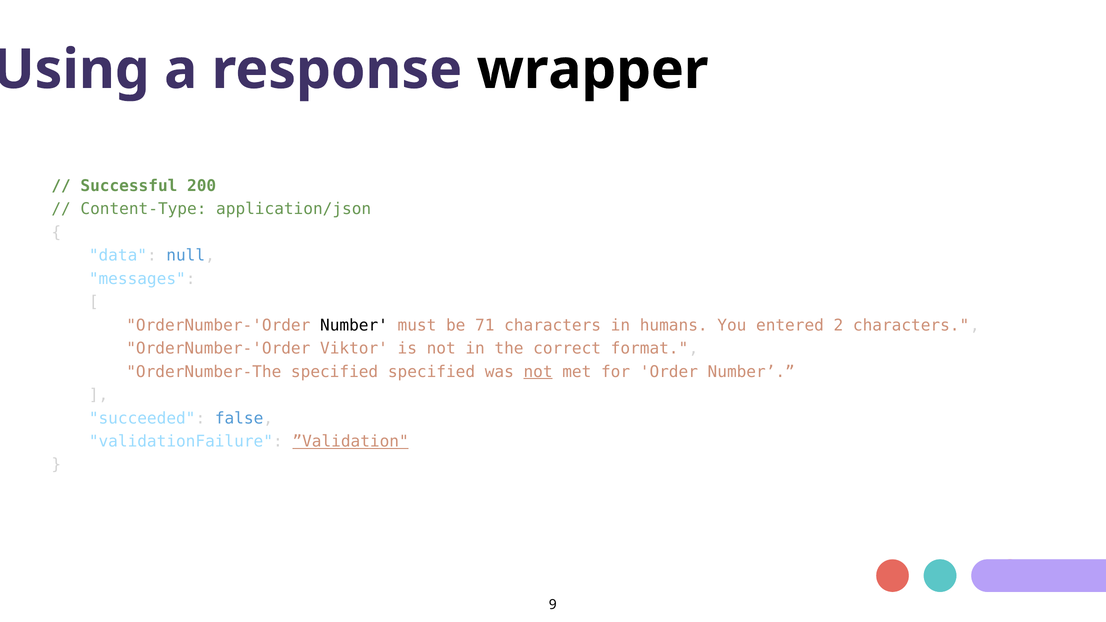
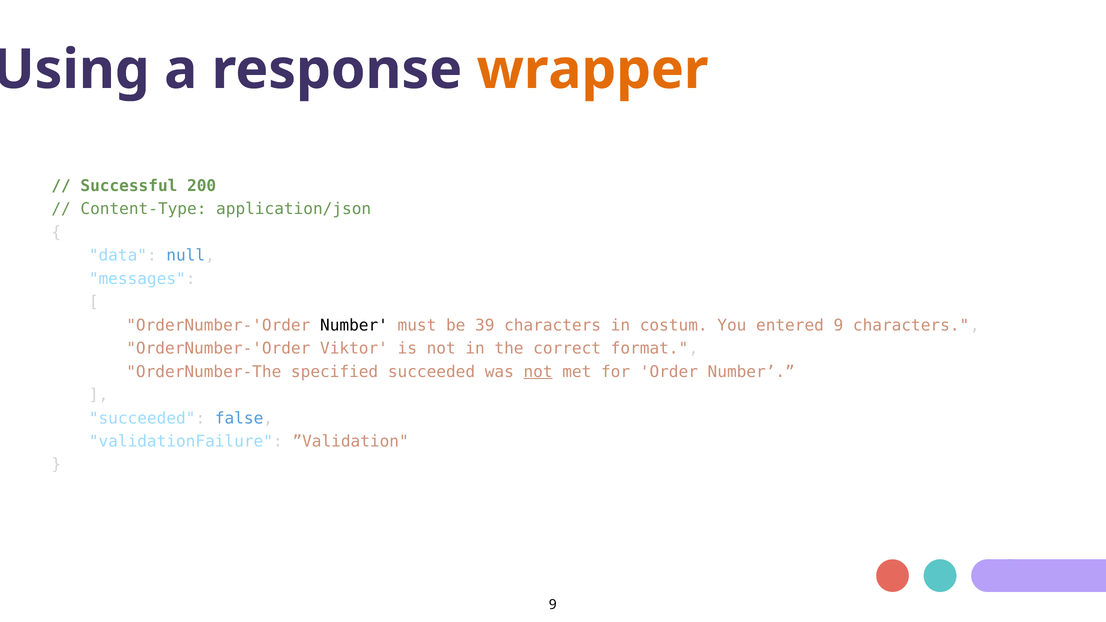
wrapper colour: black -> orange
71: 71 -> 39
humans: humans -> costum
entered 2: 2 -> 9
specified specified: specified -> succeeded
”Validation underline: present -> none
